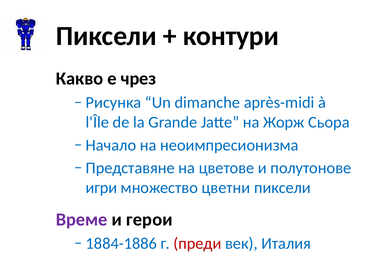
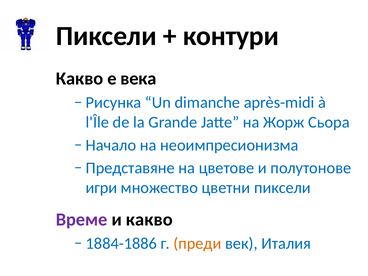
чрез: чрез -> века
и герои: герои -> какво
преди colour: red -> orange
